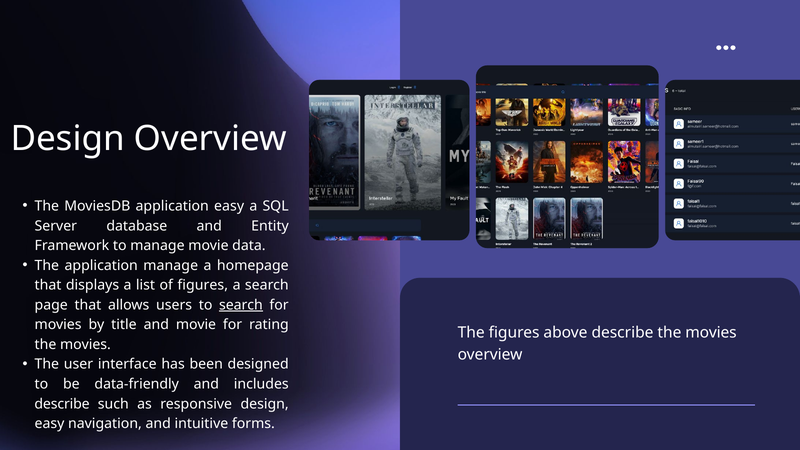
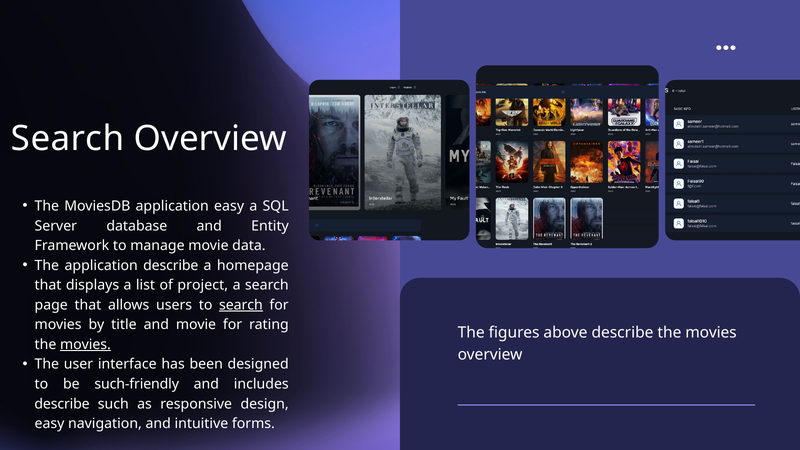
Design at (68, 139): Design -> Search
application manage: manage -> describe
of figures: figures -> project
movies at (85, 345) underline: none -> present
data-friendly: data-friendly -> such-friendly
